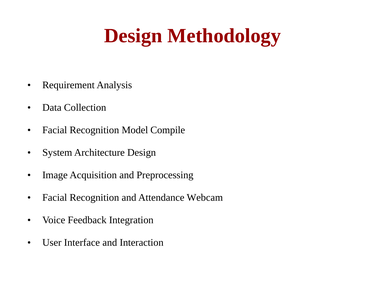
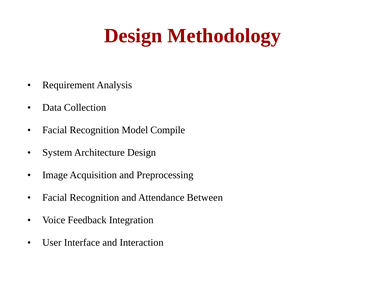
Webcam: Webcam -> Between
